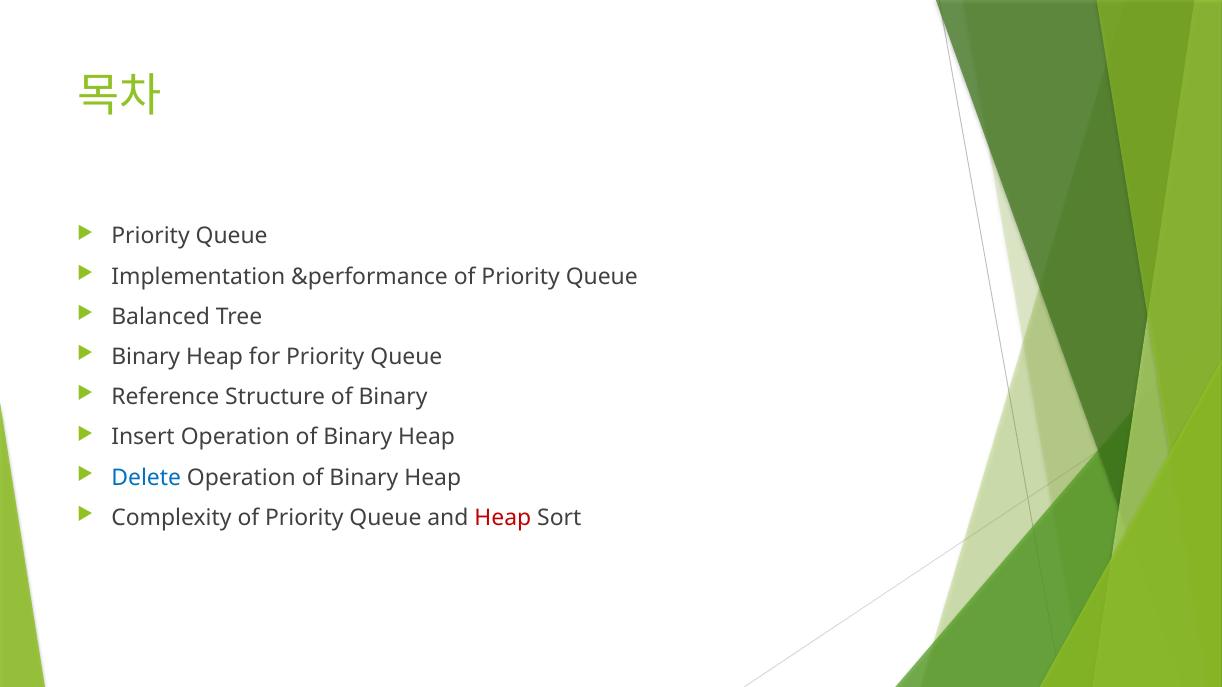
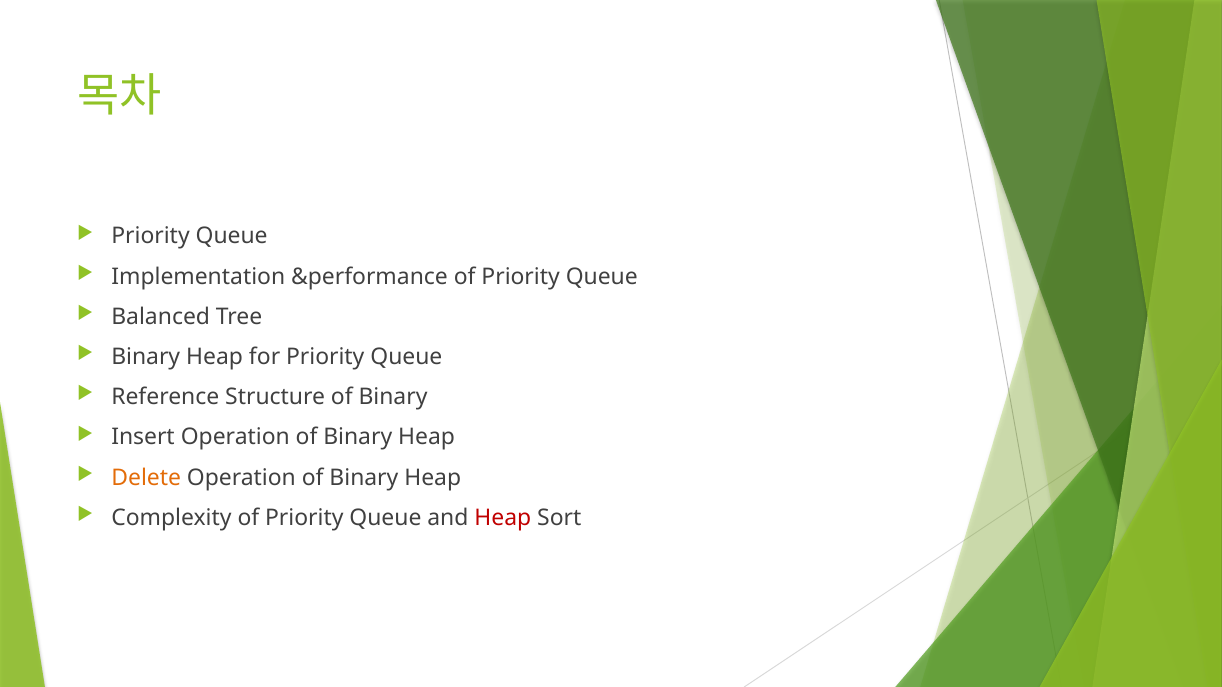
Delete colour: blue -> orange
